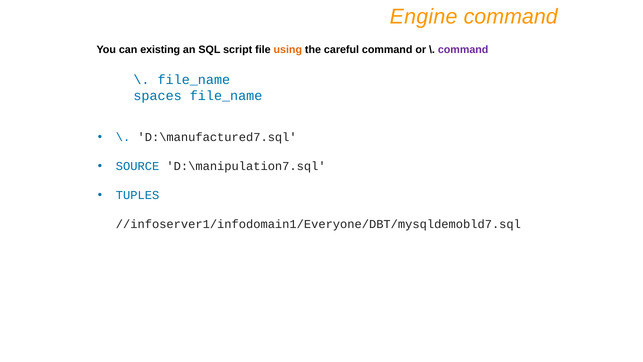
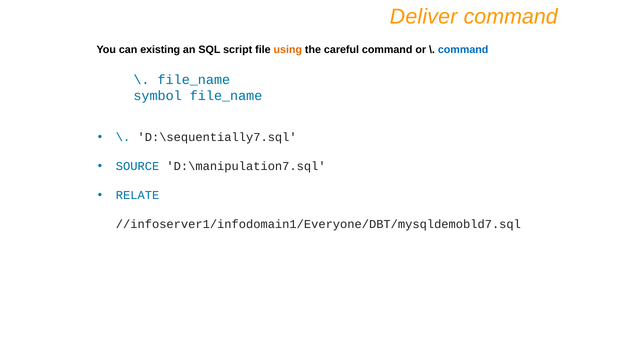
Engine: Engine -> Deliver
command at (463, 50) colour: purple -> blue
spaces: spaces -> symbol
D:\manufactured7.sql: D:\manufactured7.sql -> D:\sequentially7.sql
TUPLES: TUPLES -> RELATE
